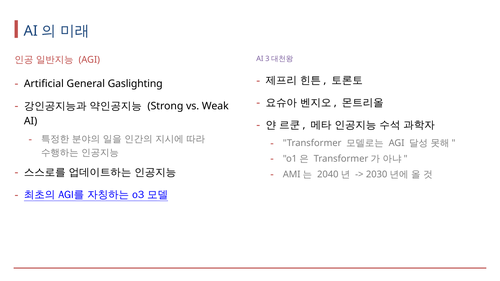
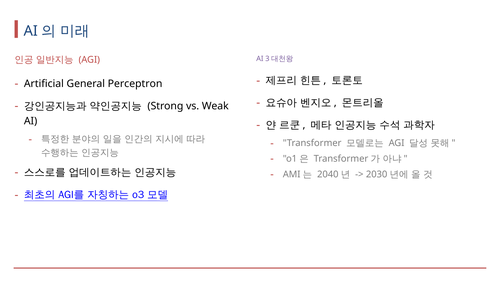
Gaslighting: Gaslighting -> Perceptron
